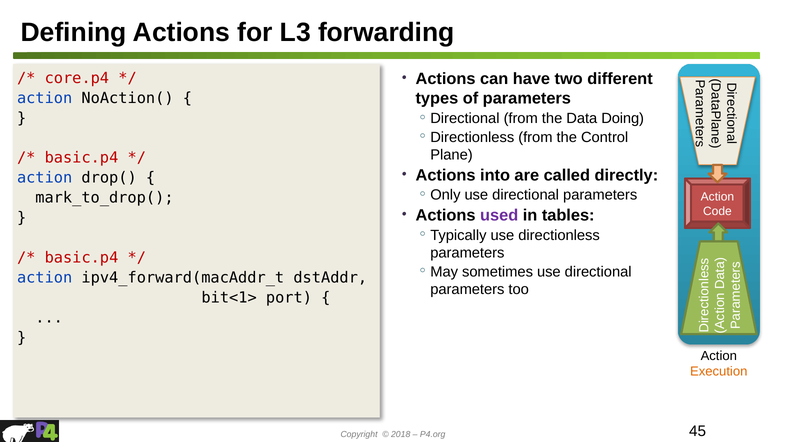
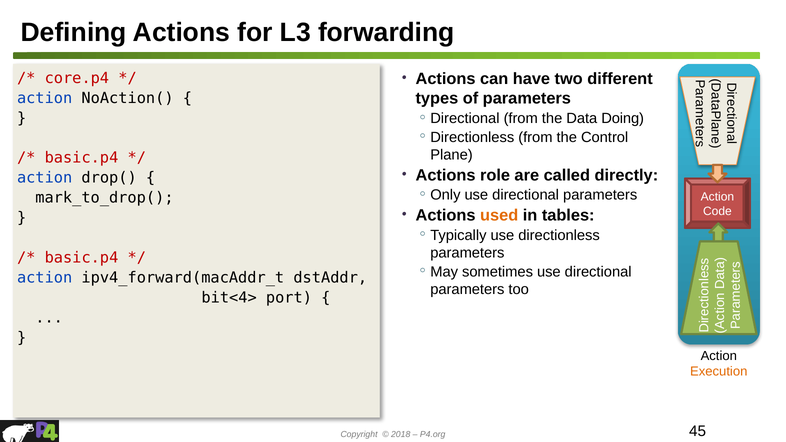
into: into -> role
used colour: purple -> orange
bit<1>: bit<1> -> bit<4>
